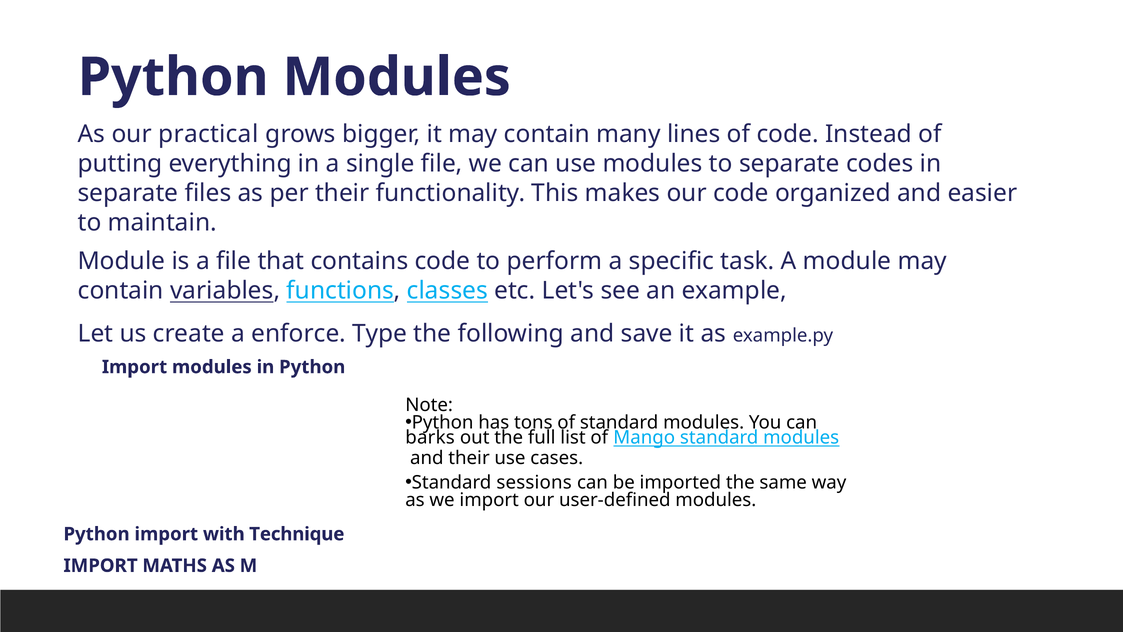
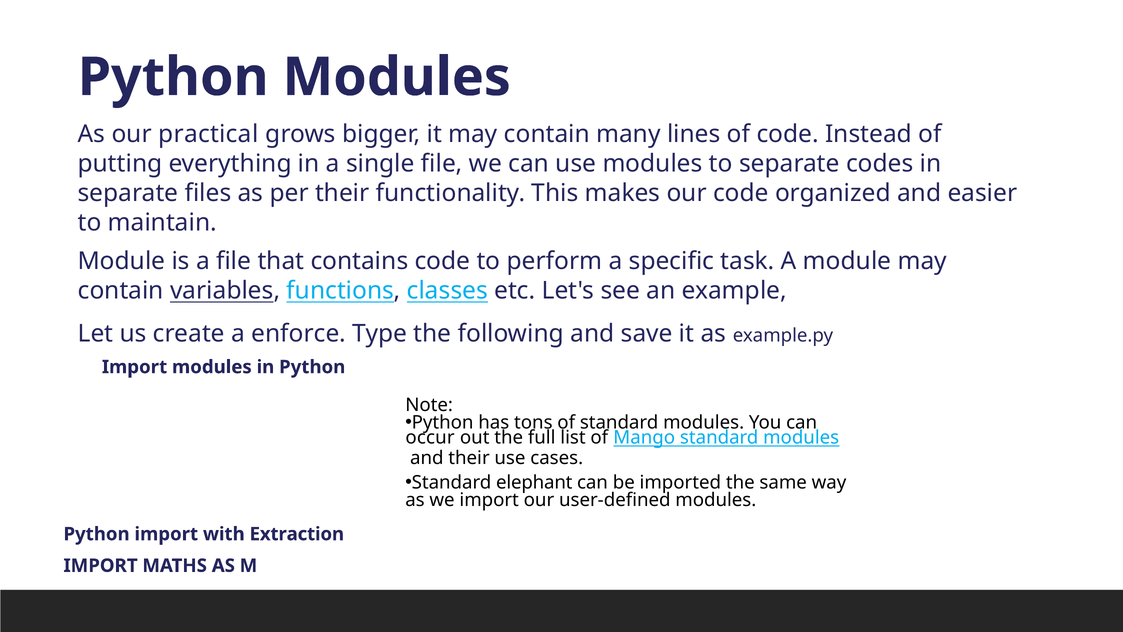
barks: barks -> occur
sessions: sessions -> elephant
Technique: Technique -> Extraction
